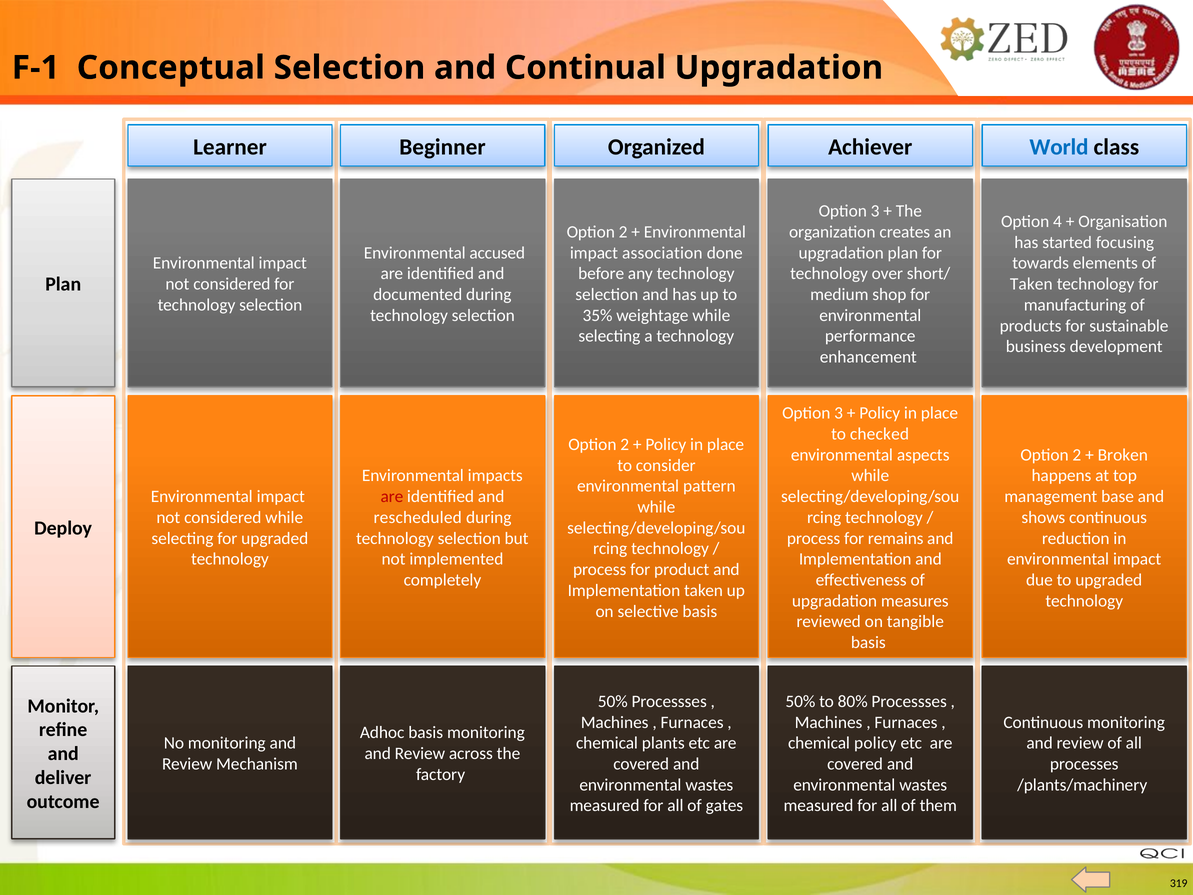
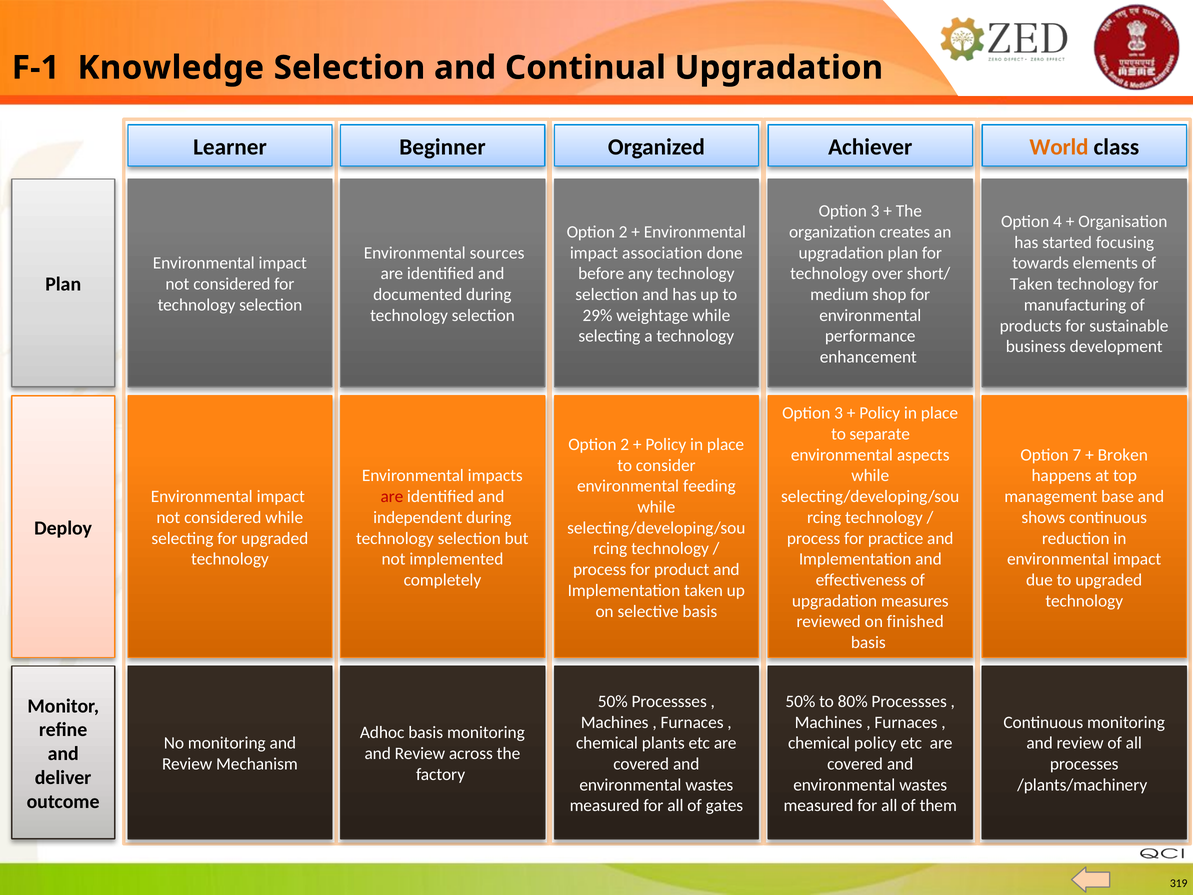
Conceptual: Conceptual -> Knowledge
World colour: blue -> orange
accused: accused -> sources
35%: 35% -> 29%
checked: checked -> separate
2 at (1077, 455): 2 -> 7
pattern: pattern -> feeding
rescheduled: rescheduled -> independent
remains: remains -> practice
tangible: tangible -> finished
